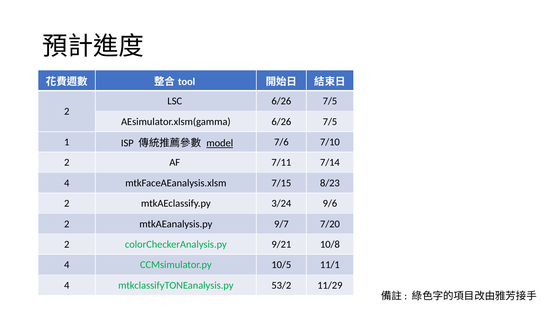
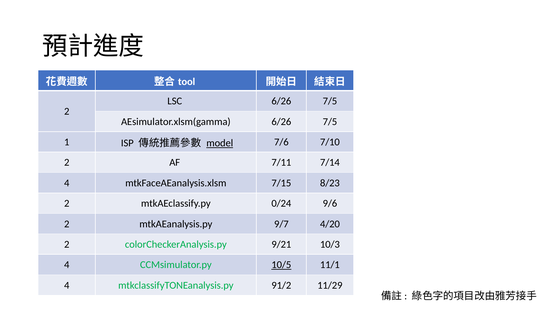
3/24: 3/24 -> 0/24
7/20: 7/20 -> 4/20
10/8: 10/8 -> 10/3
10/5 underline: none -> present
53/2: 53/2 -> 91/2
